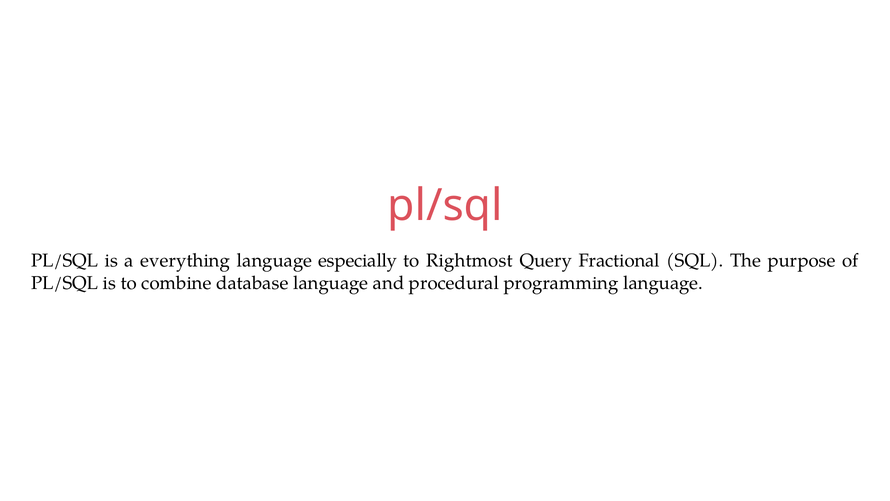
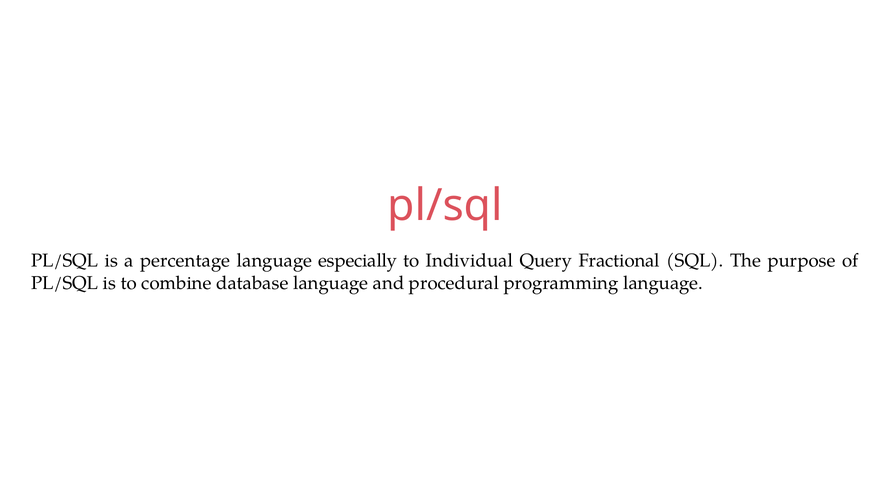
everything: everything -> percentage
Rightmost: Rightmost -> Individual
